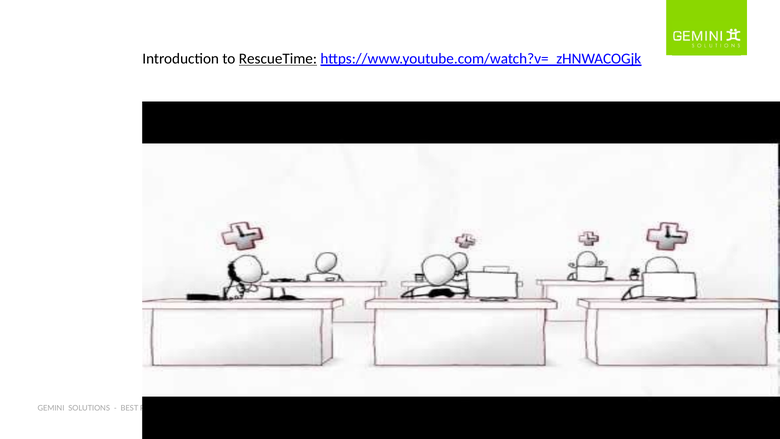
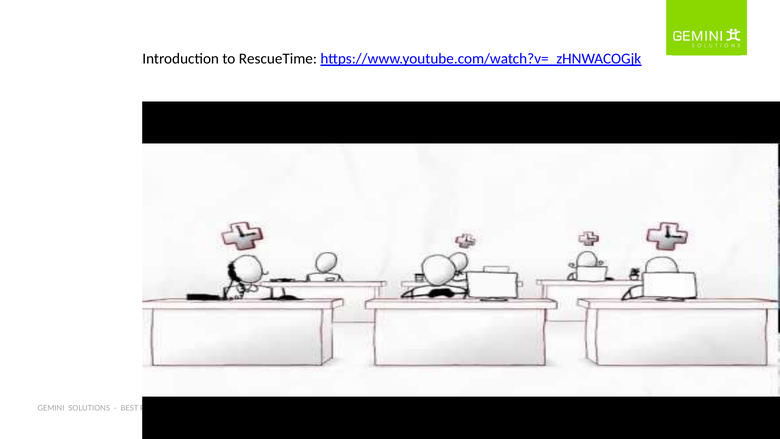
RescueTime underline: present -> none
